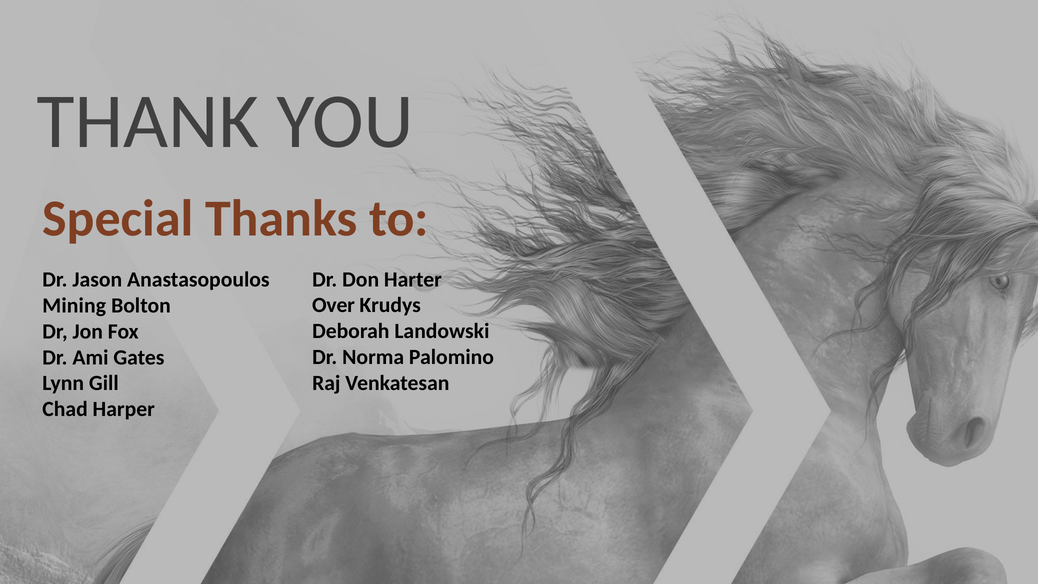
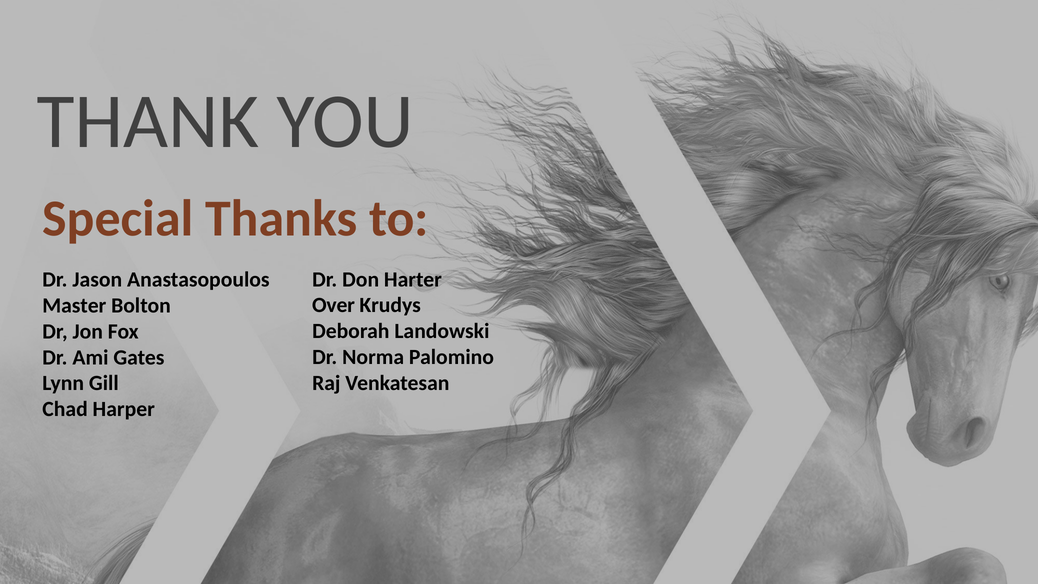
Mining: Mining -> Master
